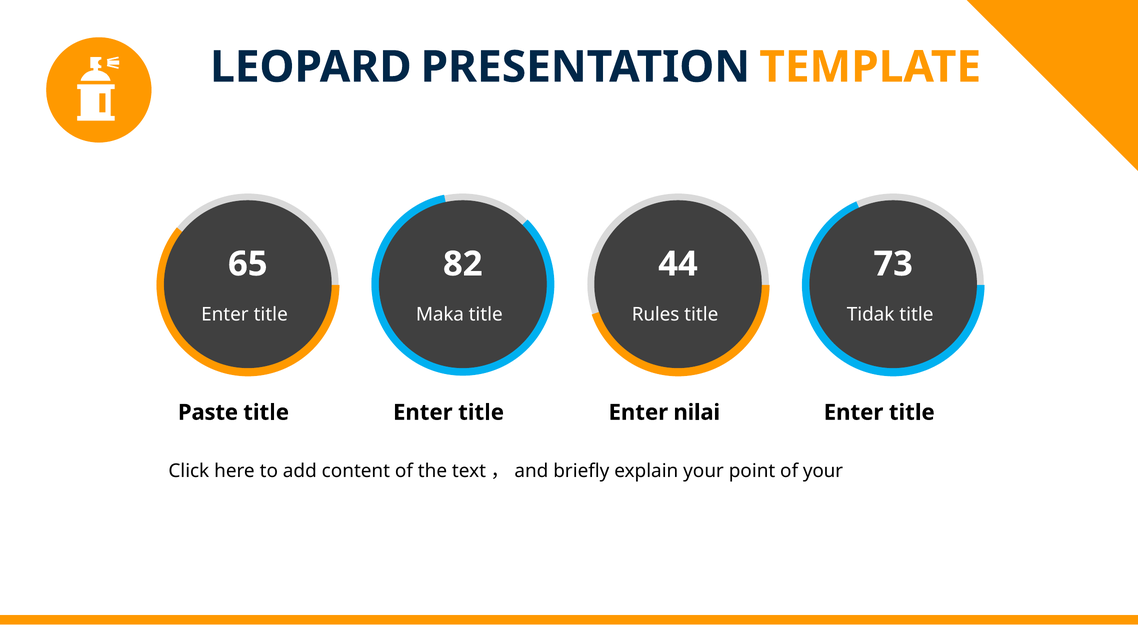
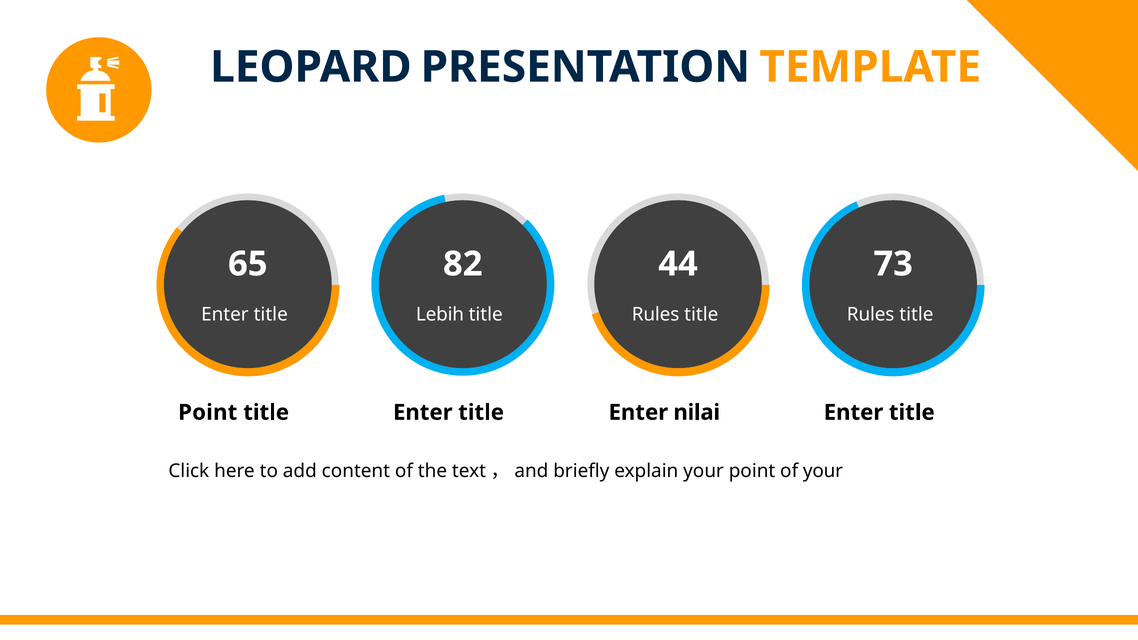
Maka: Maka -> Lebih
Tidak at (871, 314): Tidak -> Rules
Paste at (208, 413): Paste -> Point
